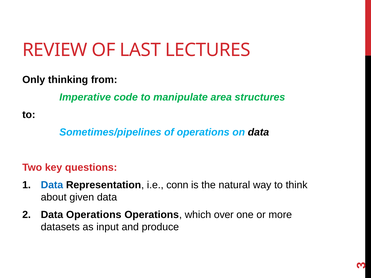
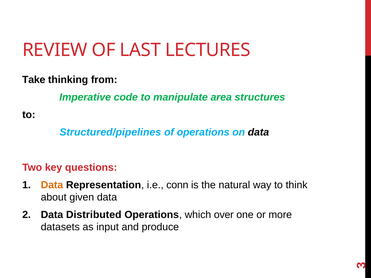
Only: Only -> Take
Sometimes/pipelines: Sometimes/pipelines -> Structured/pipelines
Data at (52, 185) colour: blue -> orange
Data Operations: Operations -> Distributed
